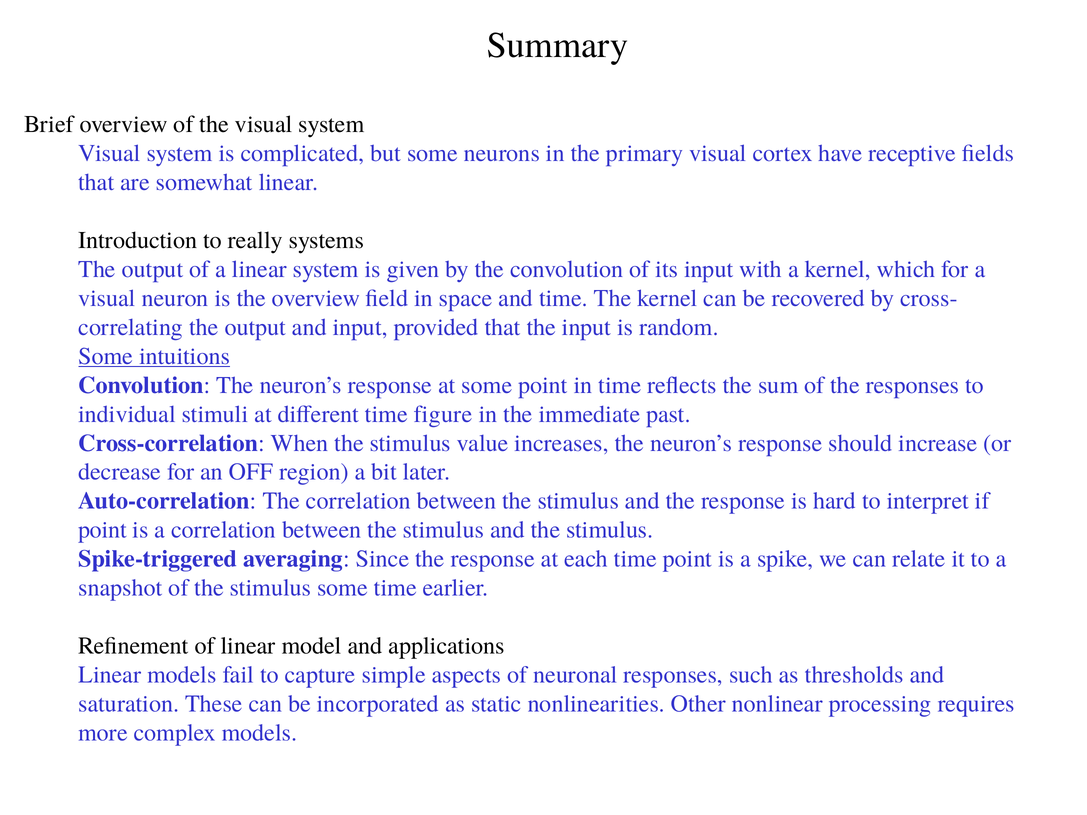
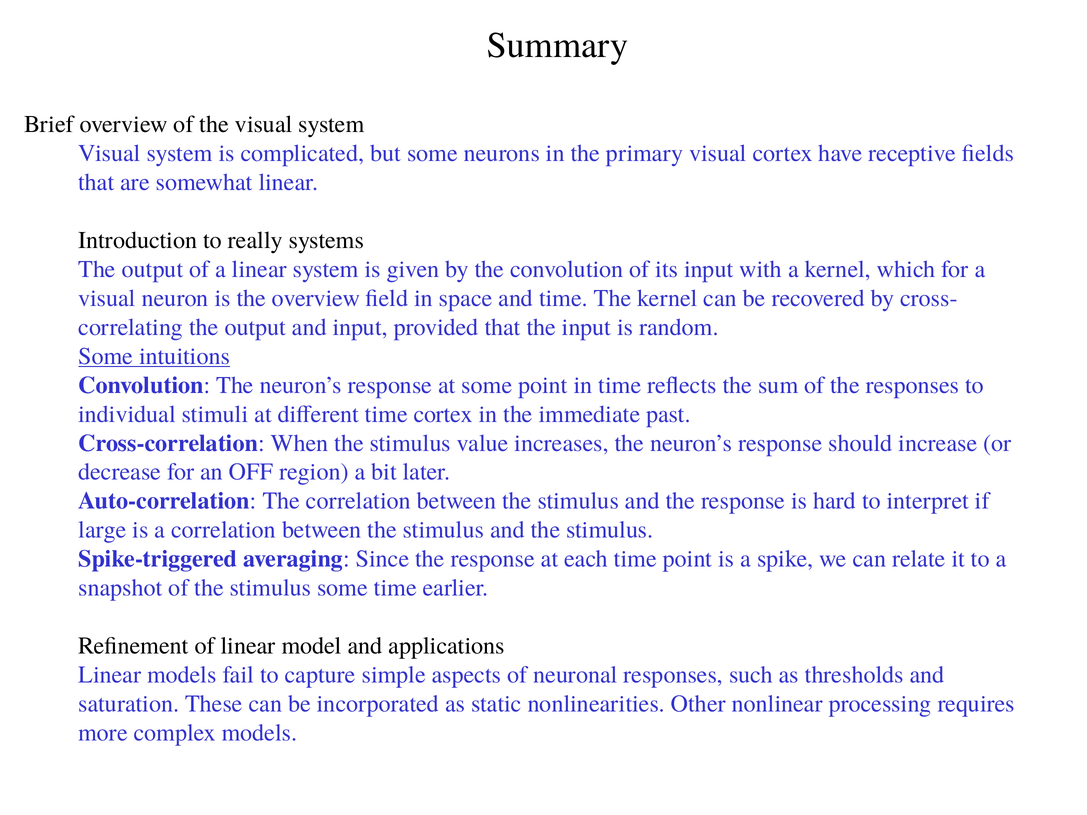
time figure: figure -> cortex
point at (102, 530): point -> large
